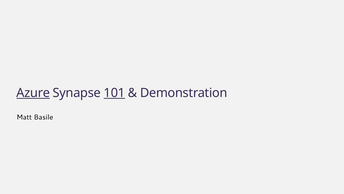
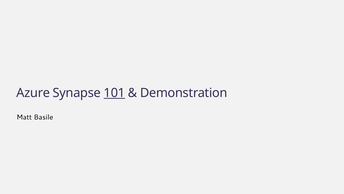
Azure underline: present -> none
